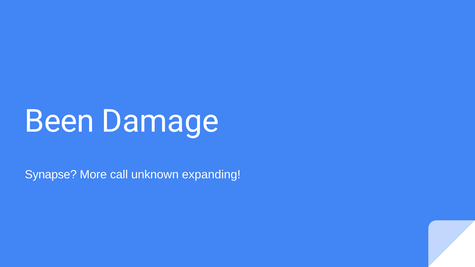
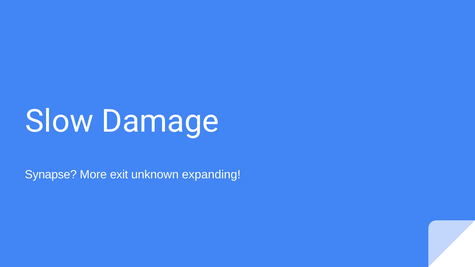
Been: Been -> Slow
call: call -> exit
